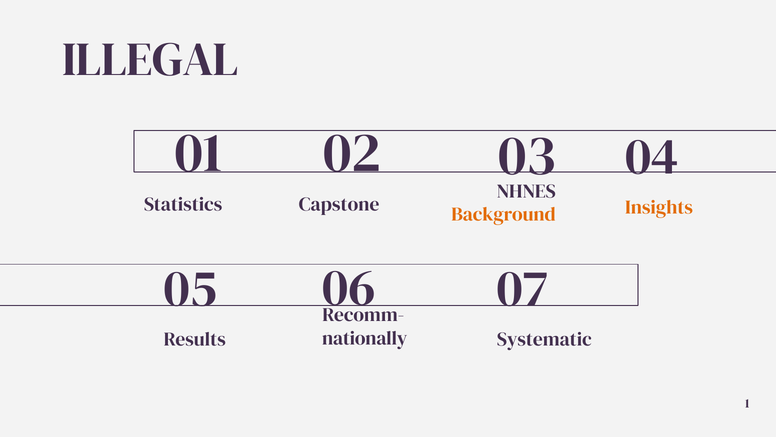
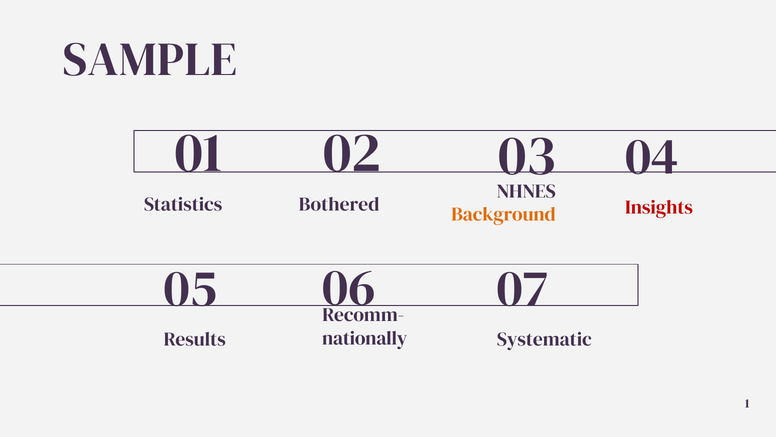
ILLEGAL: ILLEGAL -> SAMPLE
Capstone: Capstone -> Bothered
Insights colour: orange -> red
